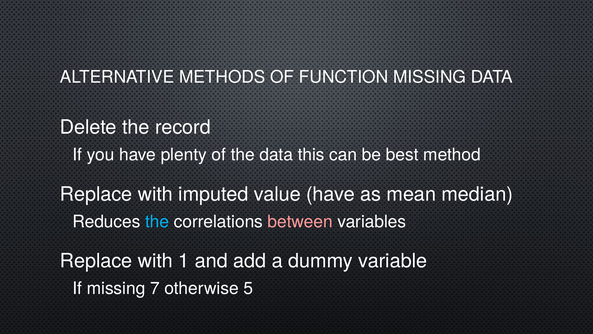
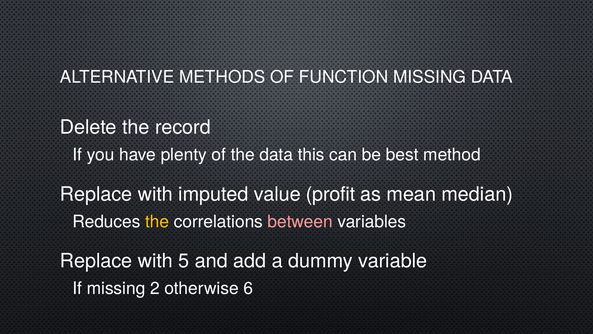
value have: have -> profit
the at (157, 221) colour: light blue -> yellow
1: 1 -> 5
7: 7 -> 2
5: 5 -> 6
